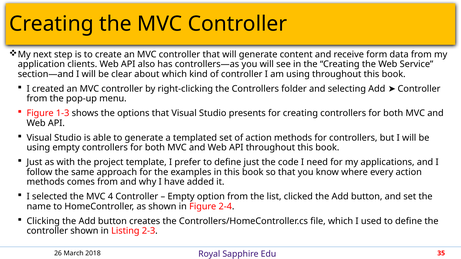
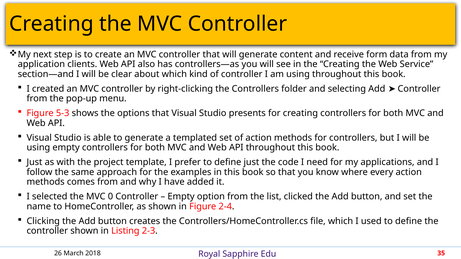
1-3: 1-3 -> 5-3
4: 4 -> 0
